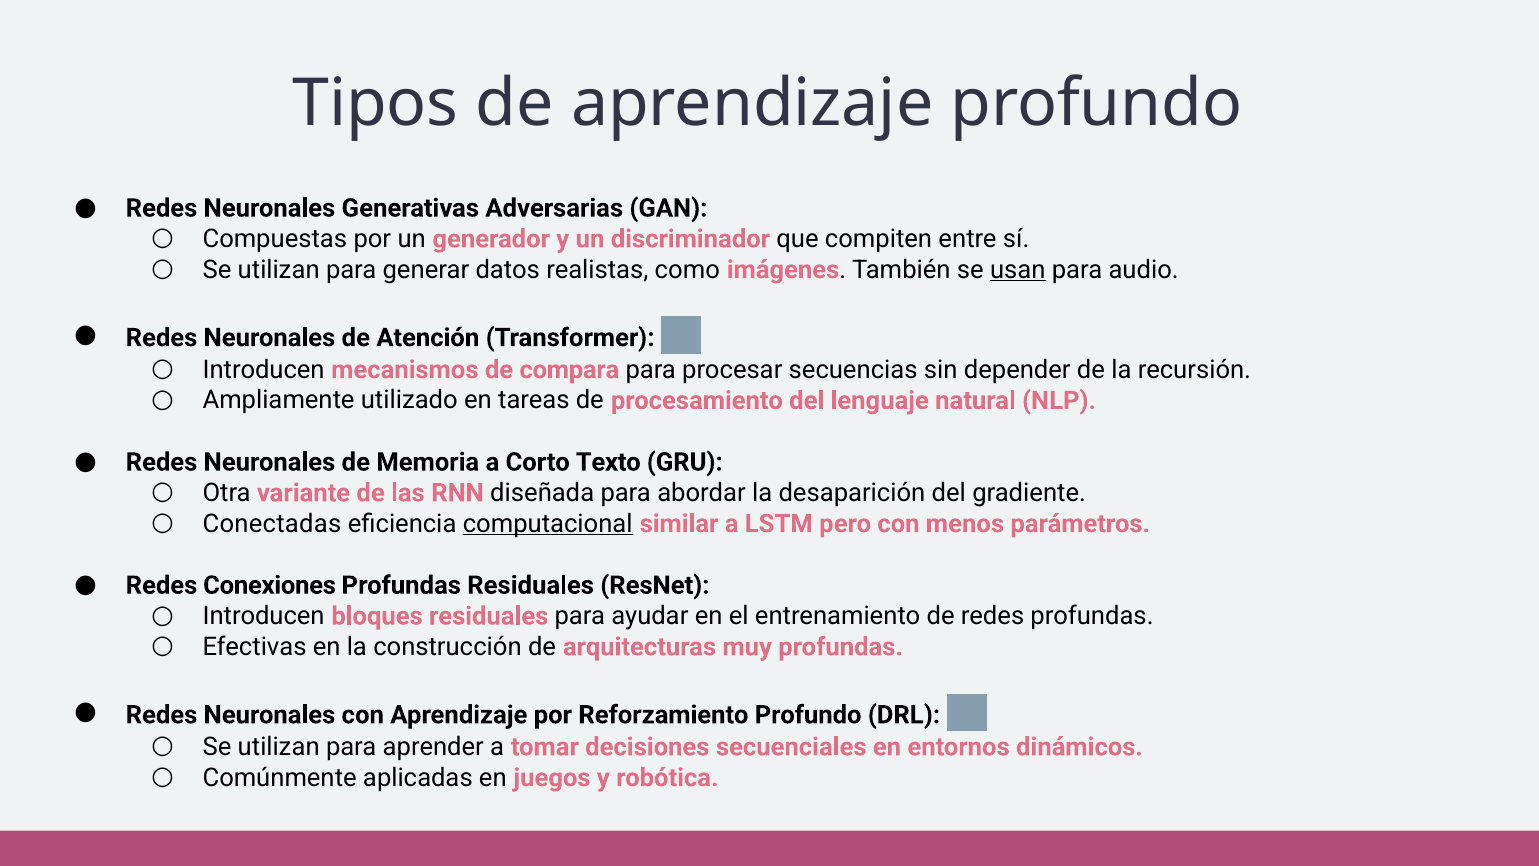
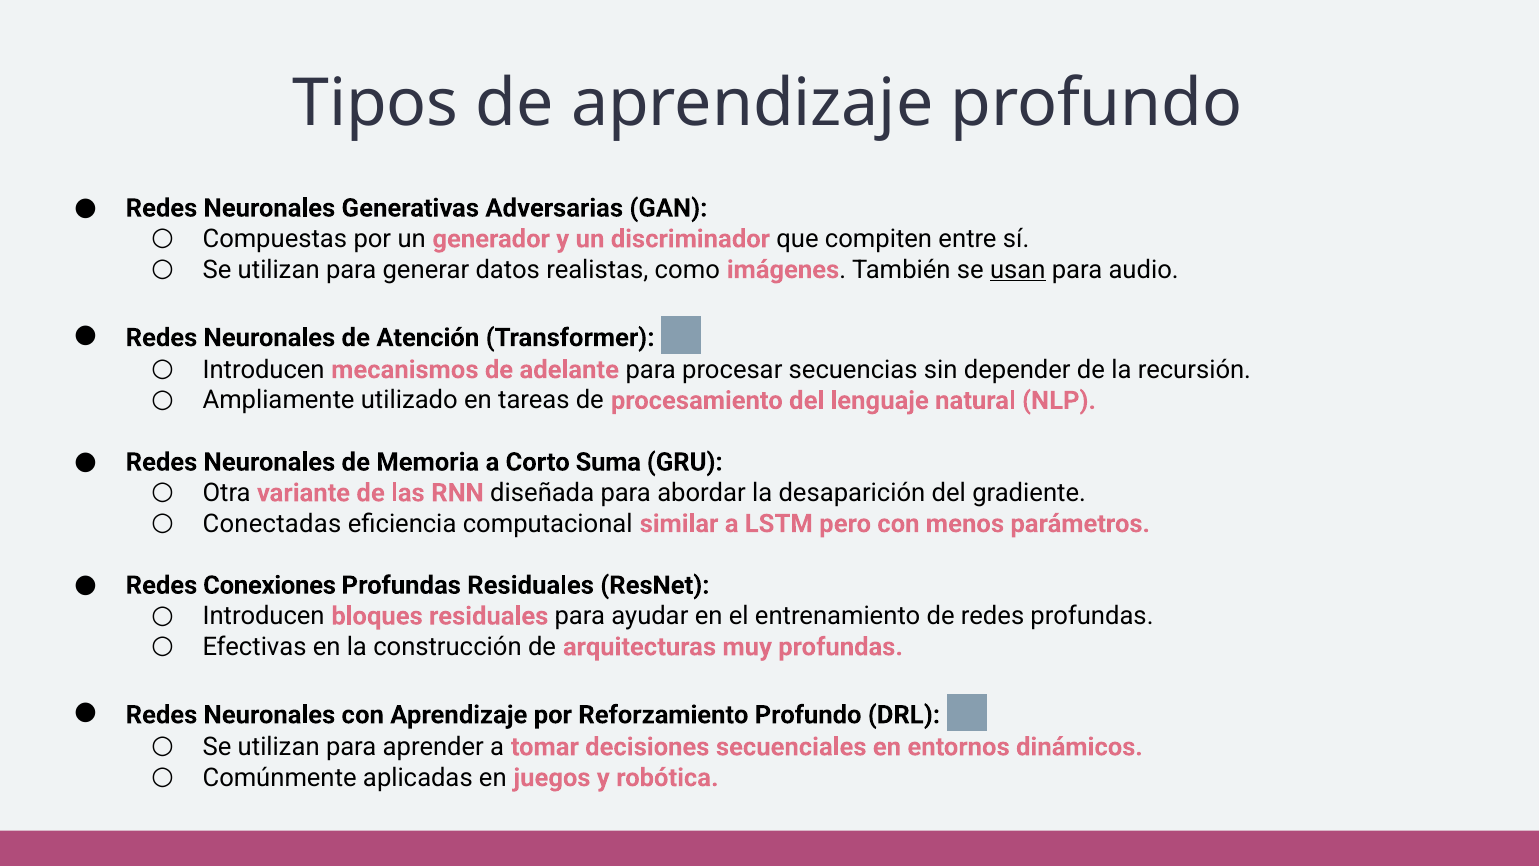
compara: compara -> adelante
Texto: Texto -> Suma
computacional underline: present -> none
